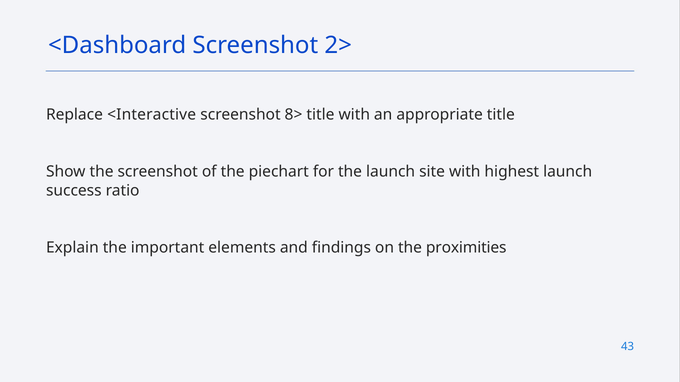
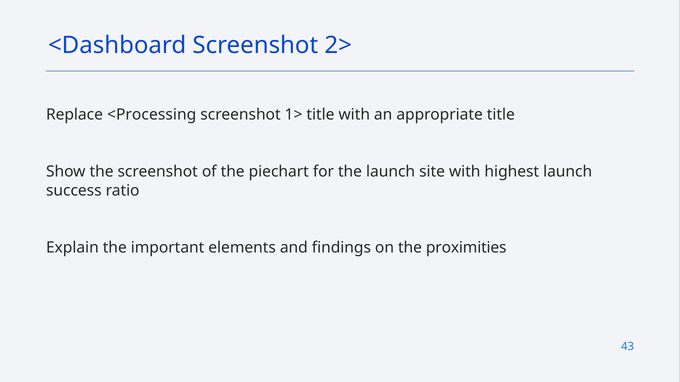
<Interactive: <Interactive -> <Processing
8>: 8> -> 1>
